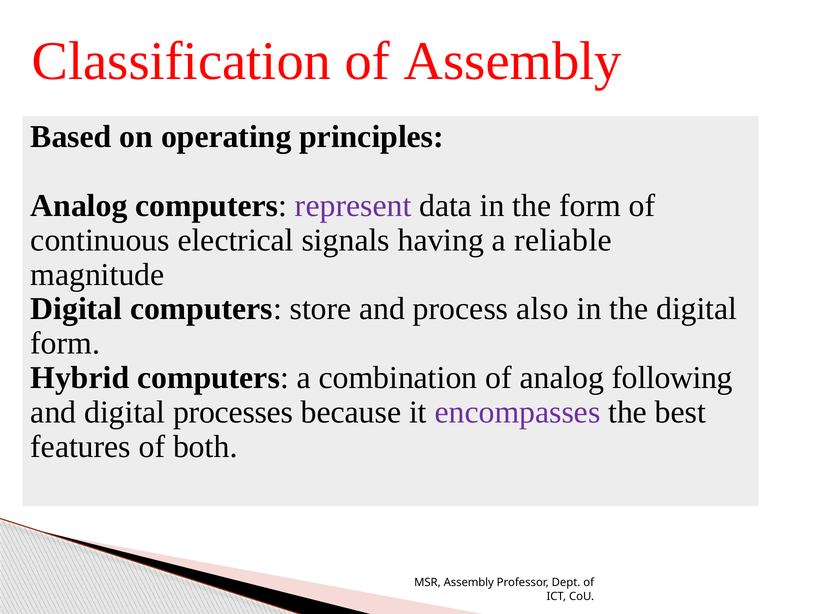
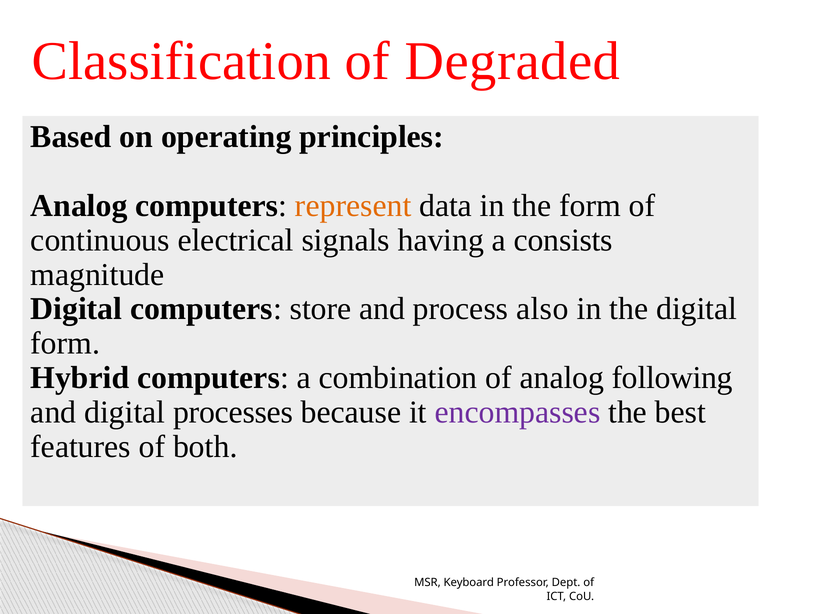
of Assembly: Assembly -> Degraded
represent colour: purple -> orange
reliable: reliable -> consists
MSR Assembly: Assembly -> Keyboard
